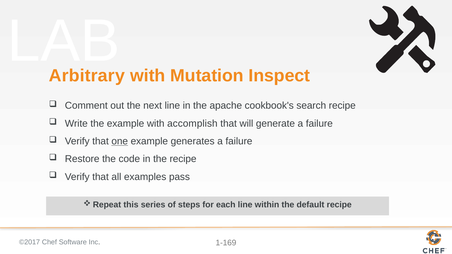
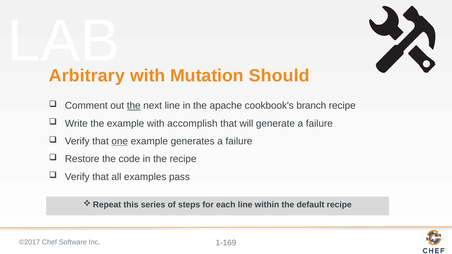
Inspect: Inspect -> Should
the at (134, 106) underline: none -> present
search: search -> branch
